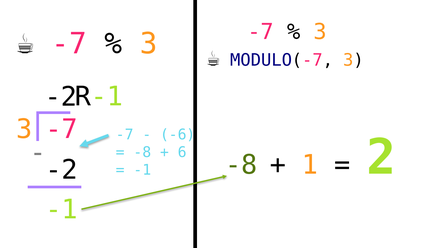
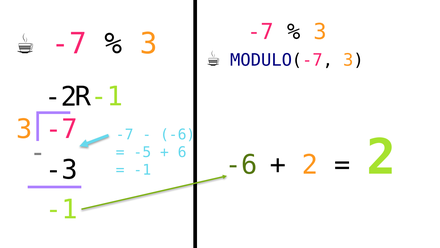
-8 at (142, 152): -8 -> -5
1 at (310, 165): 1 -> 2
-8 at (241, 165): -8 -> -6
-2 at (62, 170): -2 -> -3
